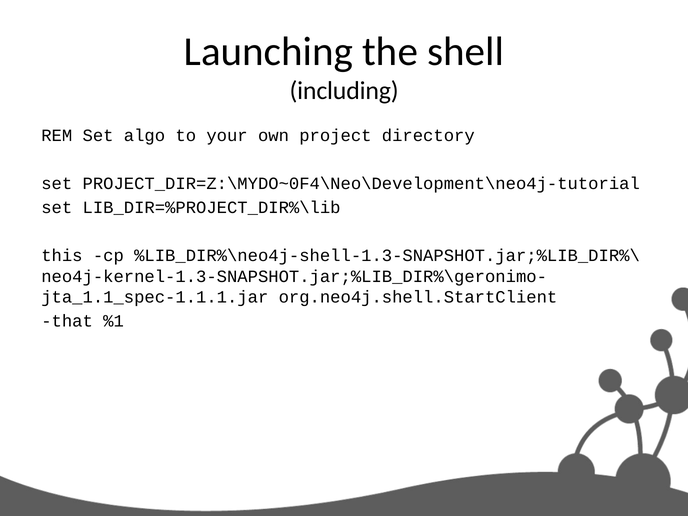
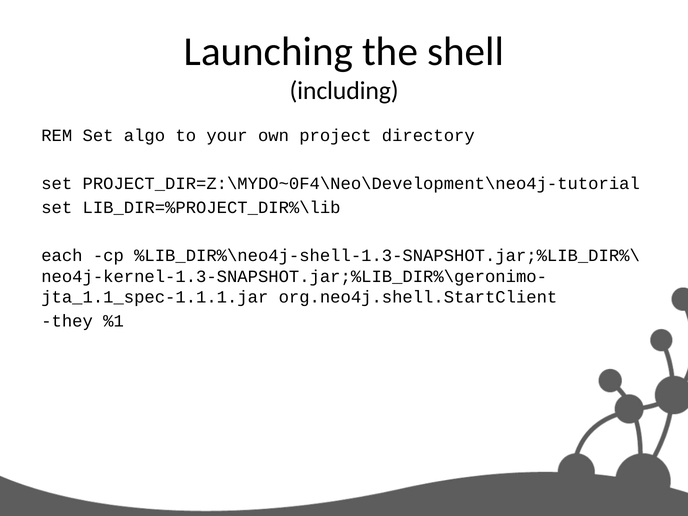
this: this -> each
that: that -> they
